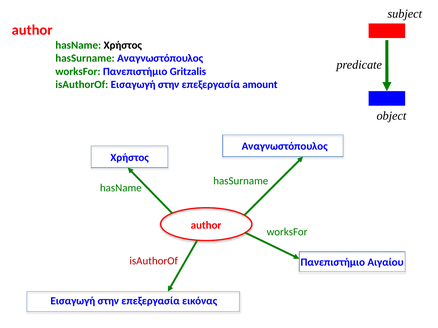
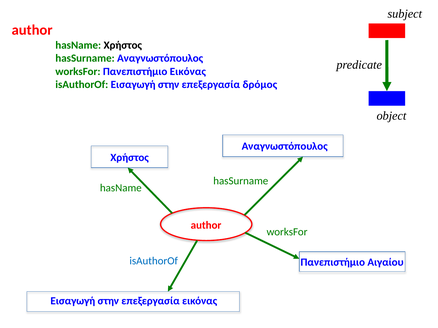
Πανεπιστήμιο Gritzalis: Gritzalis -> Εικόνας
amount: amount -> δρόμος
isAuthorOf at (154, 261) colour: red -> blue
